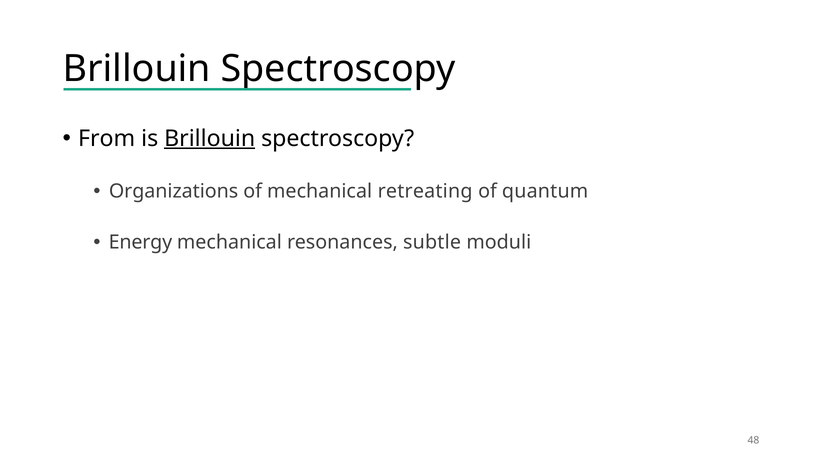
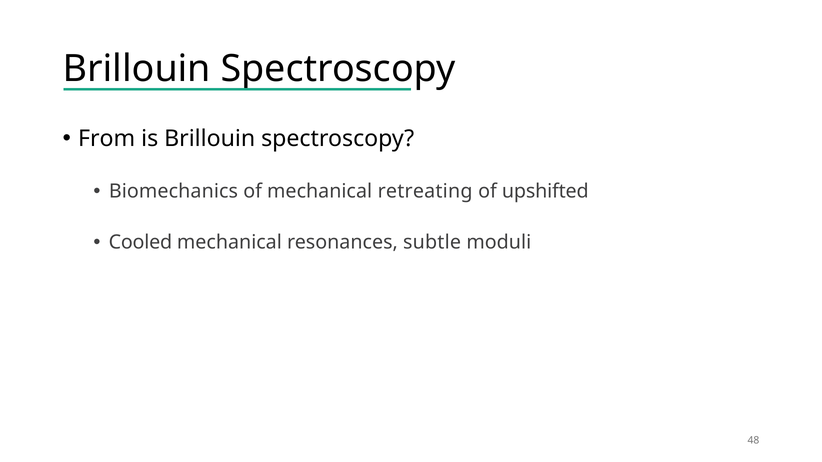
Brillouin at (210, 139) underline: present -> none
Organizations: Organizations -> Biomechanics
quantum: quantum -> upshifted
Energy: Energy -> Cooled
